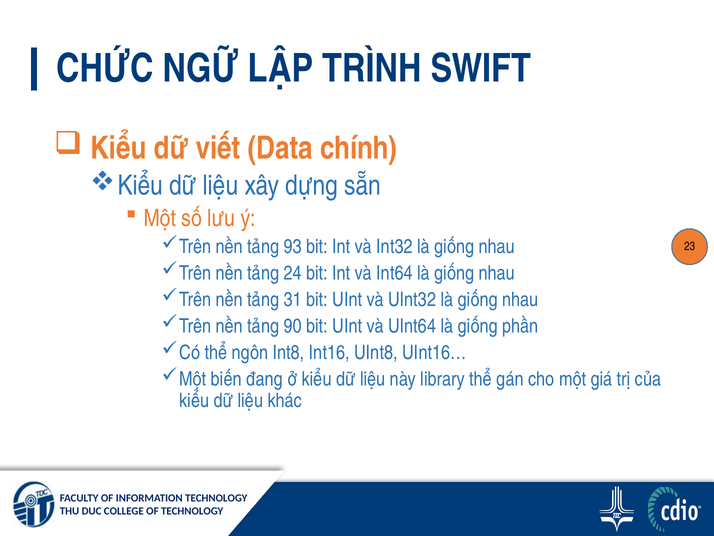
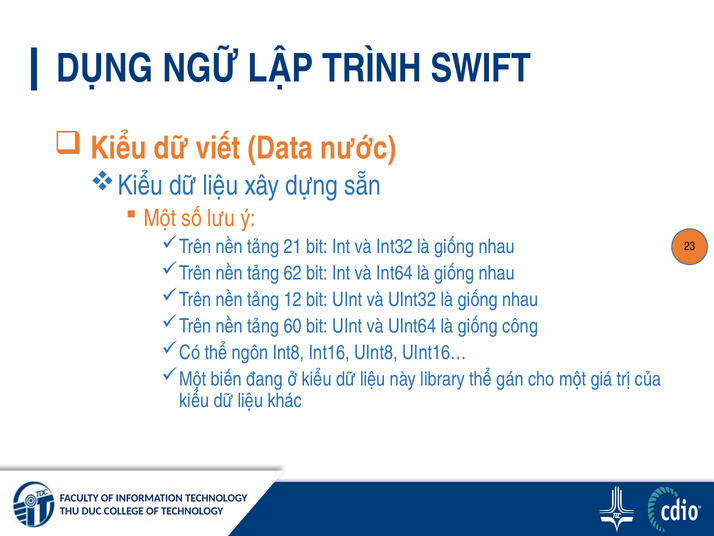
CHỨC: CHỨC -> DỤNG
chính: chính -> nước
93: 93 -> 21
24: 24 -> 62
31: 31 -> 12
90: 90 -> 60
phần: phần -> công
